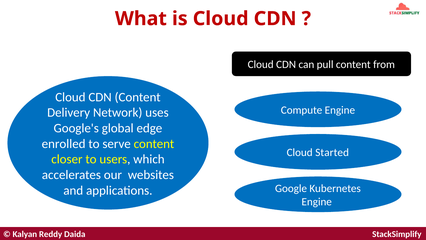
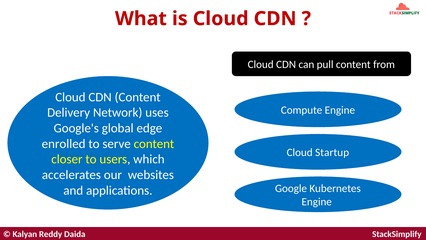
Started: Started -> Startup
